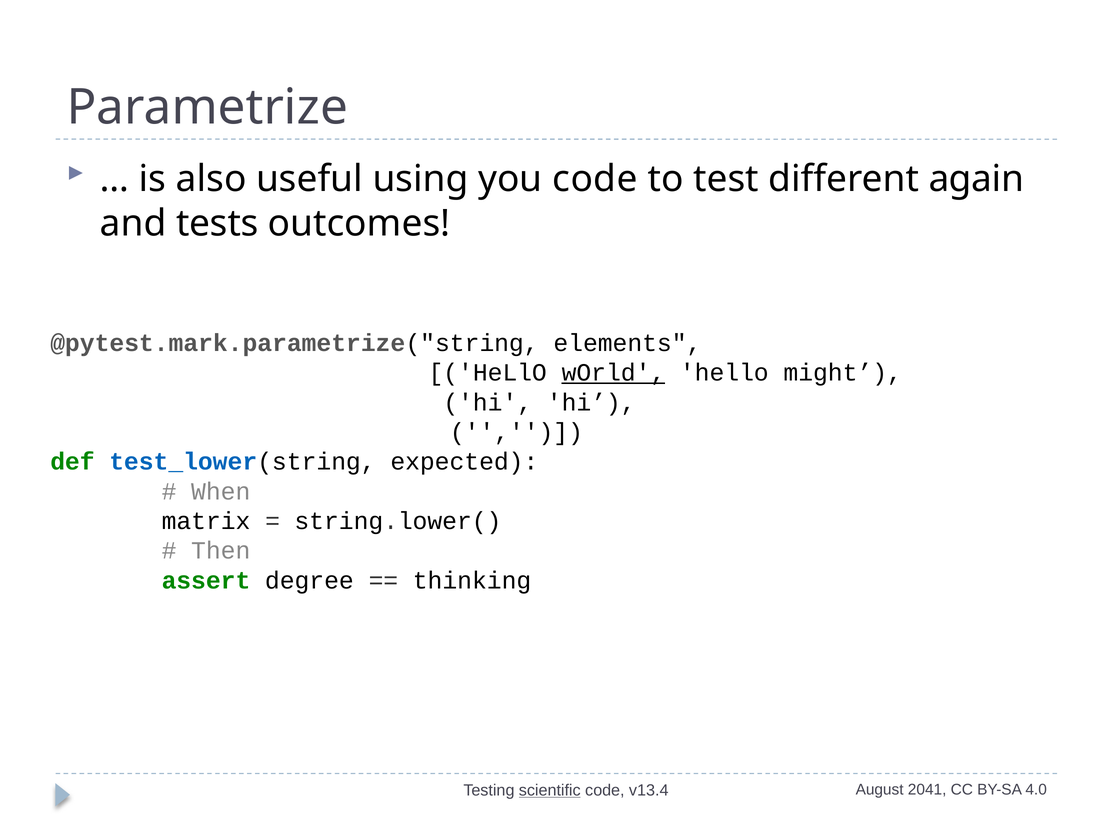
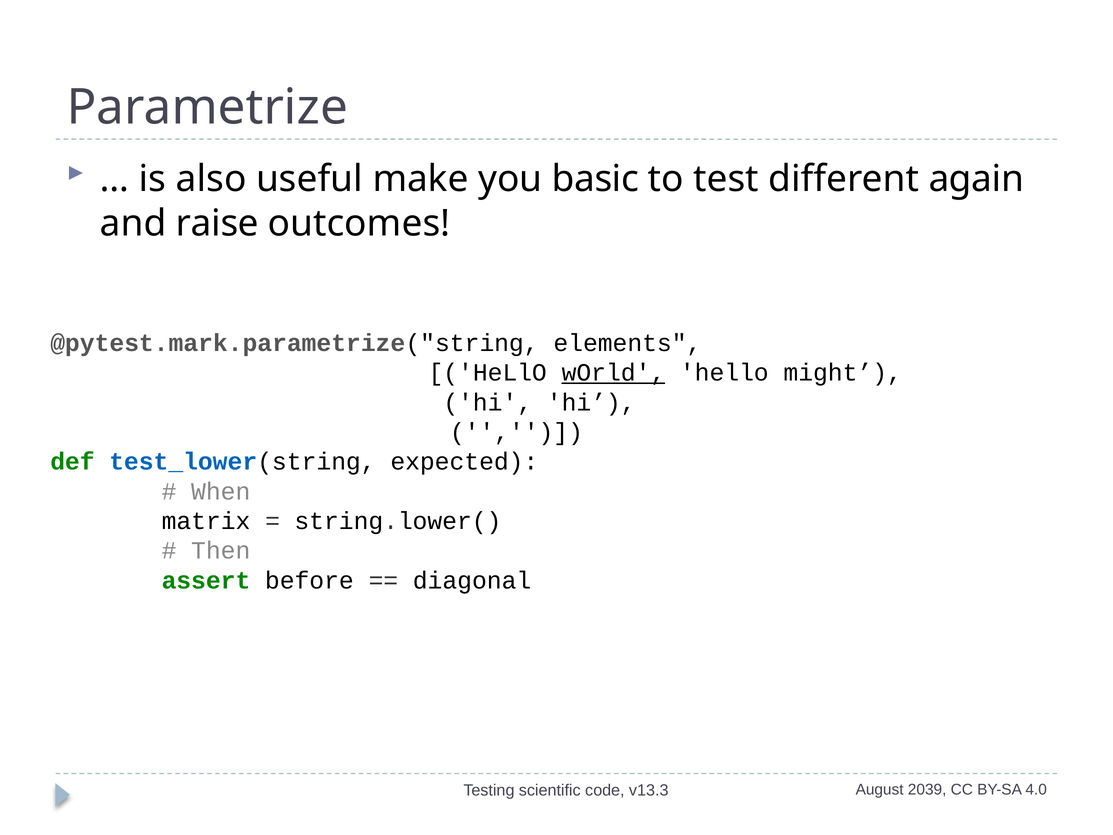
using: using -> make
you code: code -> basic
tests: tests -> raise
degree: degree -> before
thinking: thinking -> diagonal
2041: 2041 -> 2039
scientific underline: present -> none
v13.4: v13.4 -> v13.3
